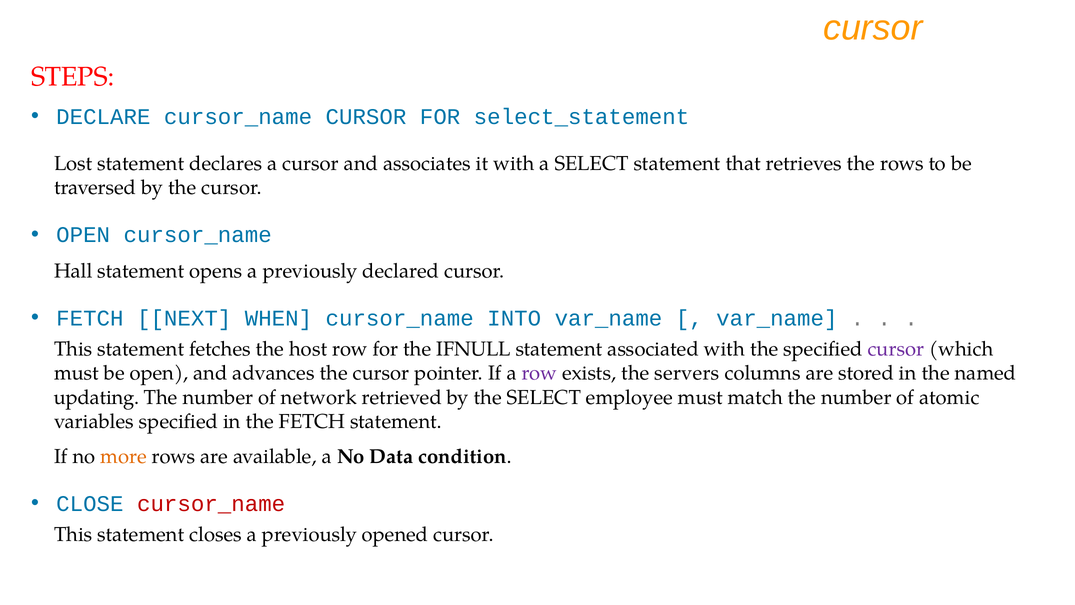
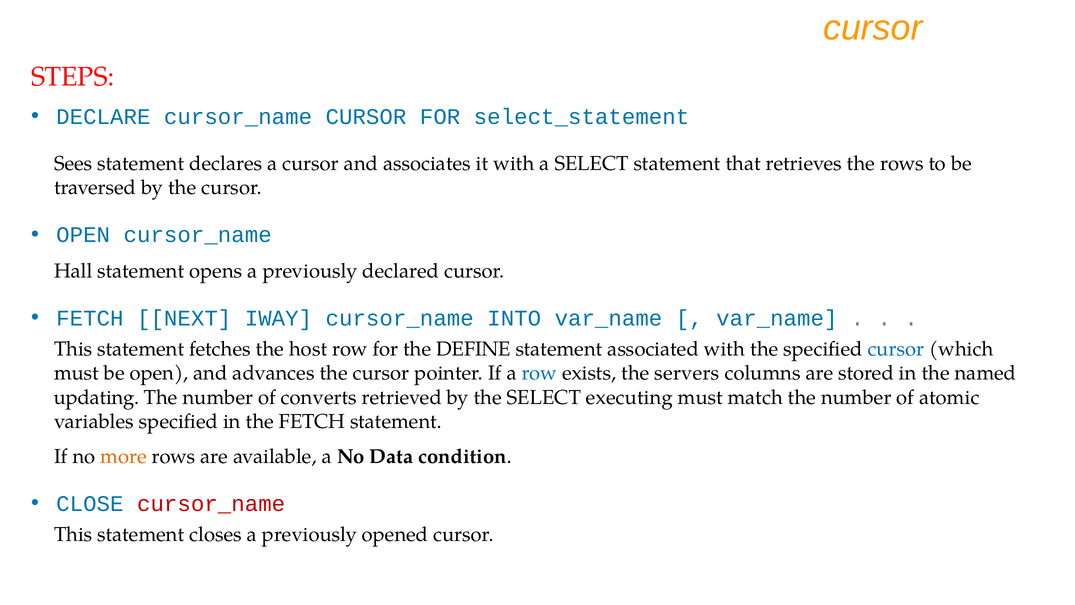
Lost: Lost -> Sees
WHEN: WHEN -> IWAY
IFNULL: IFNULL -> DEFINE
cursor at (896, 349) colour: purple -> blue
row at (539, 373) colour: purple -> blue
network: network -> converts
employee: employee -> executing
